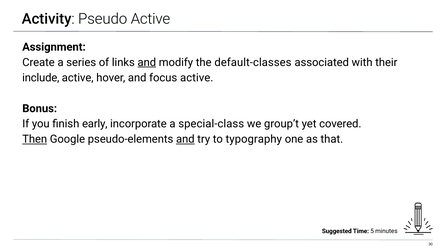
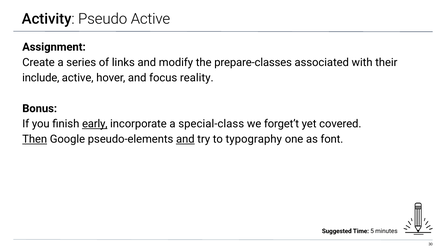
and at (147, 62) underline: present -> none
default-classes: default-classes -> prepare-classes
focus active: active -> reality
early underline: none -> present
group’t: group’t -> forget’t
that: that -> font
